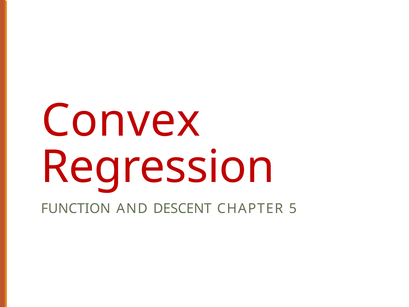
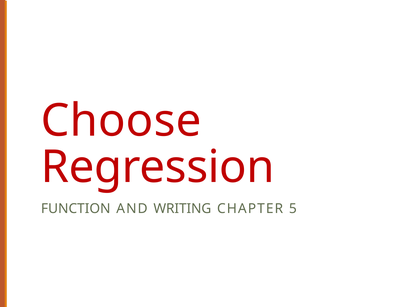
Convex: Convex -> Choose
DESCENT: DESCENT -> WRITING
